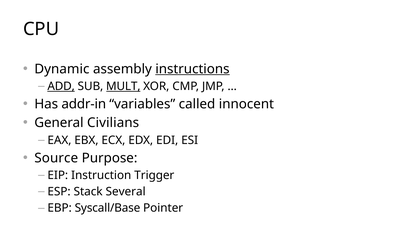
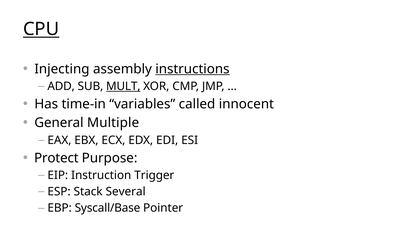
CPU underline: none -> present
Dynamic: Dynamic -> Injecting
ADD underline: present -> none
addr-in: addr-in -> time-in
Civilians: Civilians -> Multiple
Source: Source -> Protect
